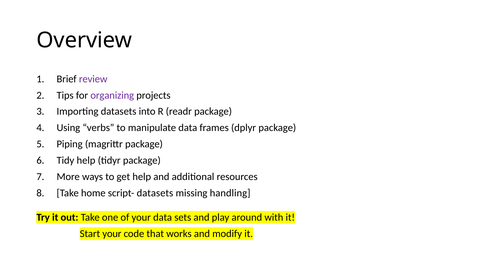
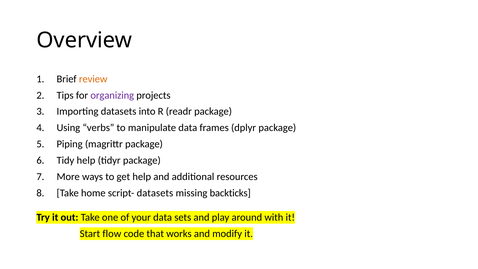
review colour: purple -> orange
handling: handling -> backticks
Start your: your -> flow
